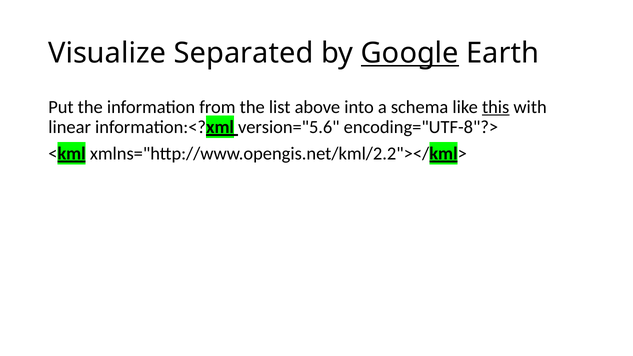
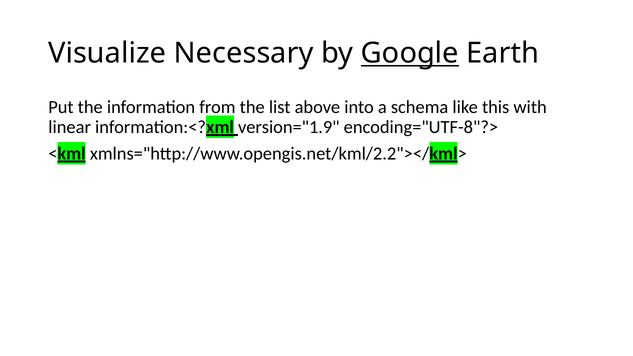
Separated: Separated -> Necessary
this underline: present -> none
version="5.6: version="5.6 -> version="1.9
